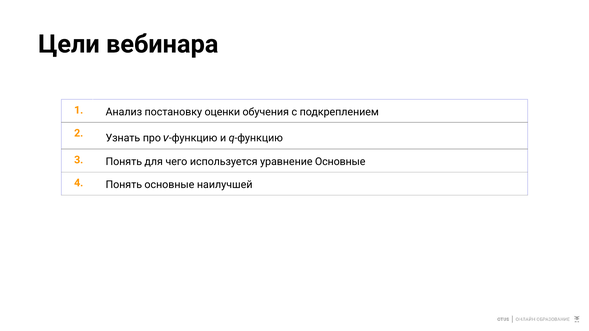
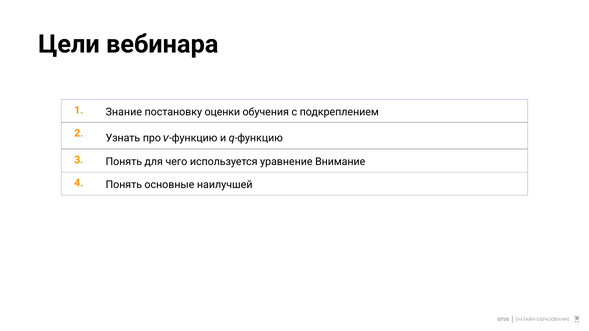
Анализ: Анализ -> Знание
уравнение Основные: Основные -> Внимание
